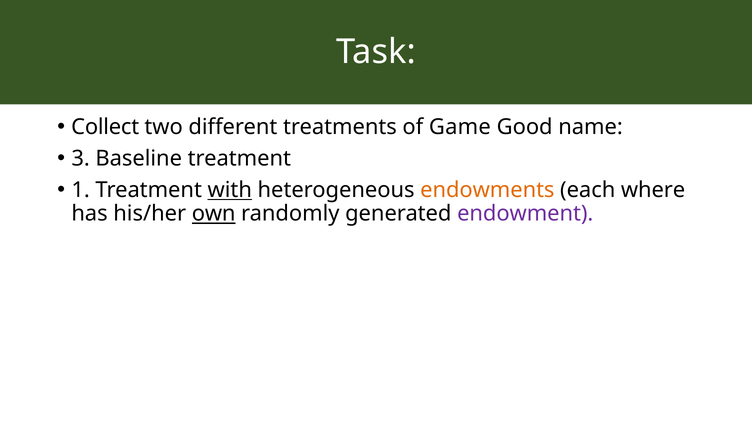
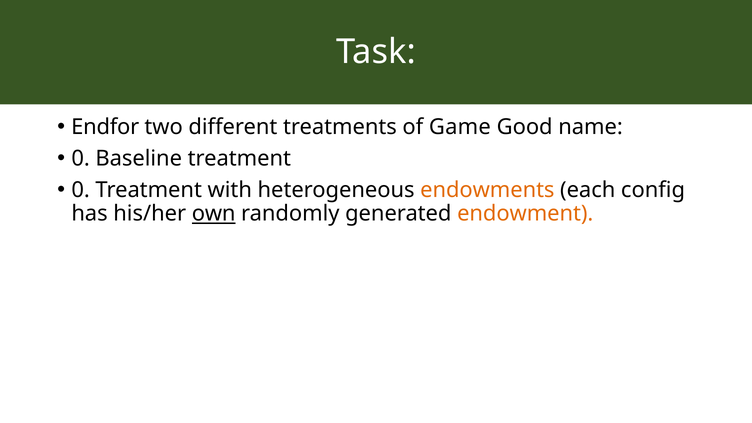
Collect: Collect -> Endfor
3 at (81, 159): 3 -> 0
1 at (81, 190): 1 -> 0
with underline: present -> none
where: where -> config
endowment colour: purple -> orange
